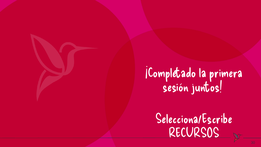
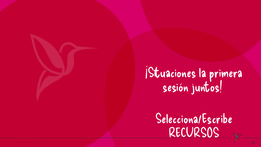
¡Completado: ¡Completado -> ¡Situaciones
